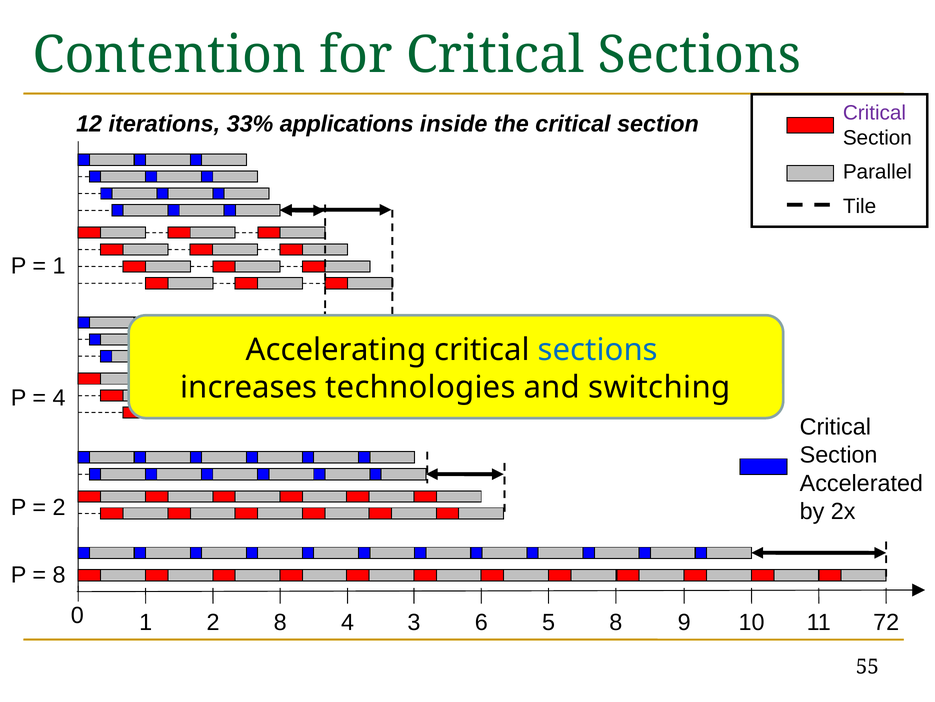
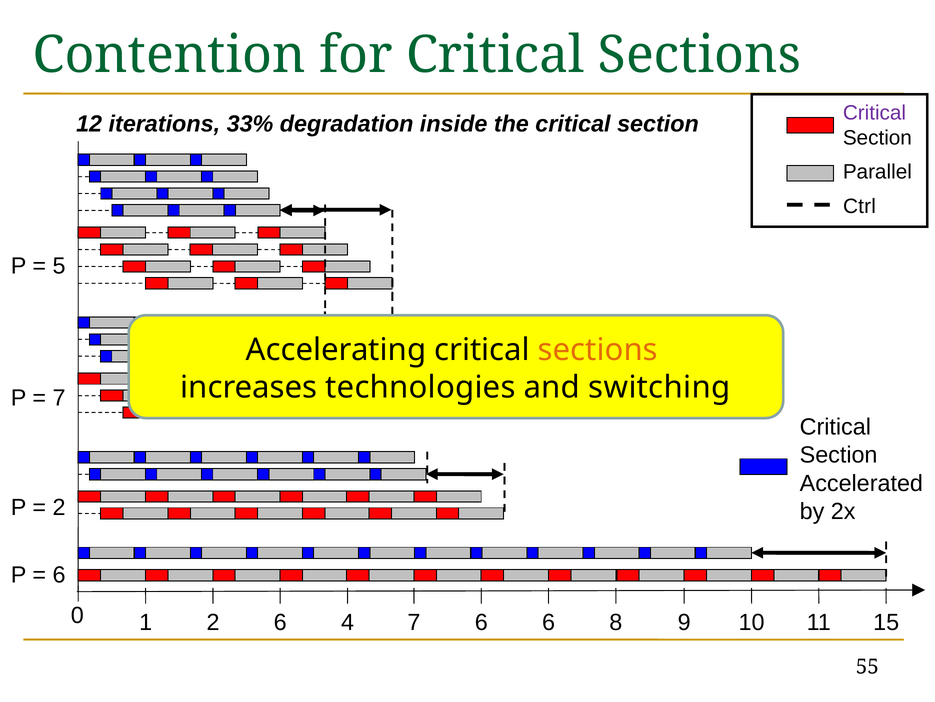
applications: applications -> degradation
Tile: Tile -> Ctrl
1 at (59, 266): 1 -> 5
sections at (598, 350) colour: blue -> orange
4 at (59, 398): 4 -> 7
8 at (59, 574): 8 -> 6
2 8: 8 -> 6
4 3: 3 -> 7
6 5: 5 -> 6
72: 72 -> 15
